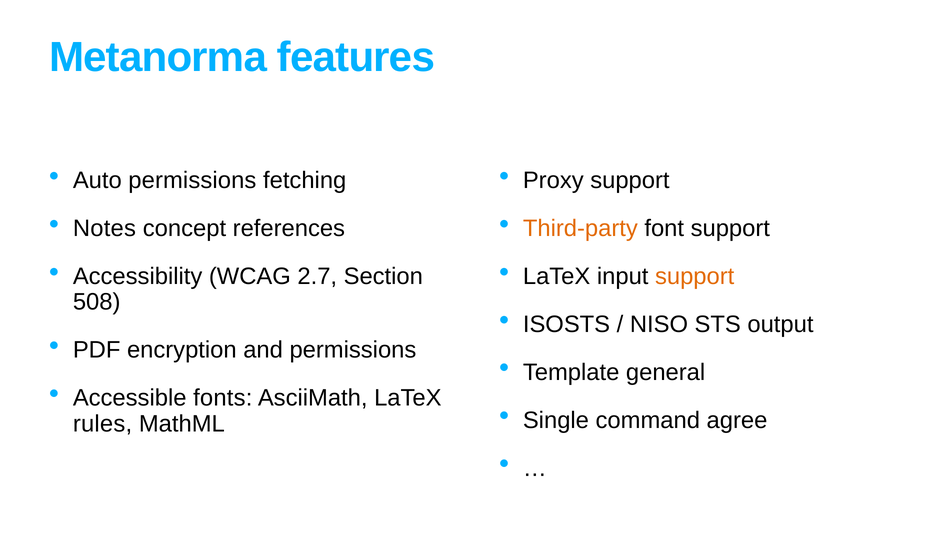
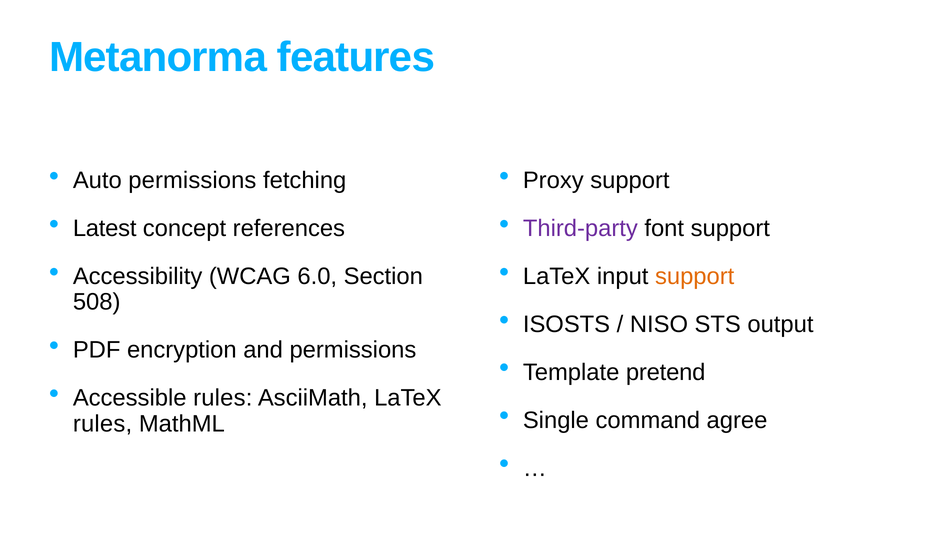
Notes: Notes -> Latest
Third-party colour: orange -> purple
2.7: 2.7 -> 6.0
general: general -> pretend
Accessible fonts: fonts -> rules
